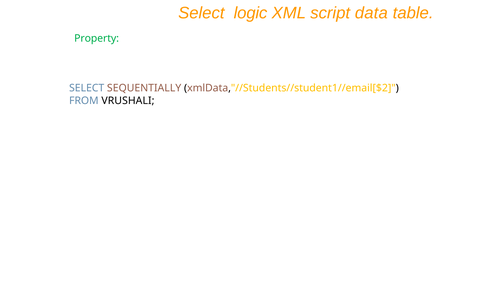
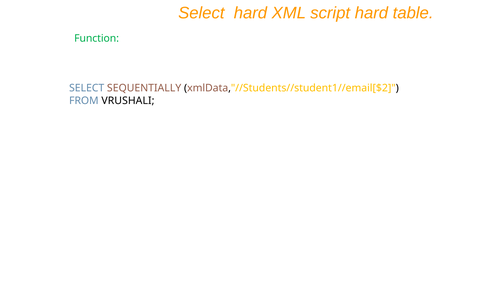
Select logic: logic -> hard
script data: data -> hard
Property: Property -> Function
